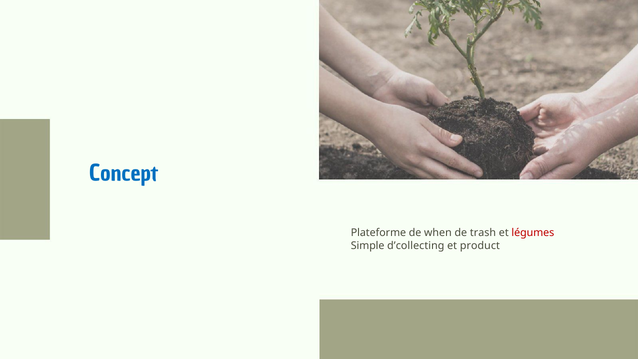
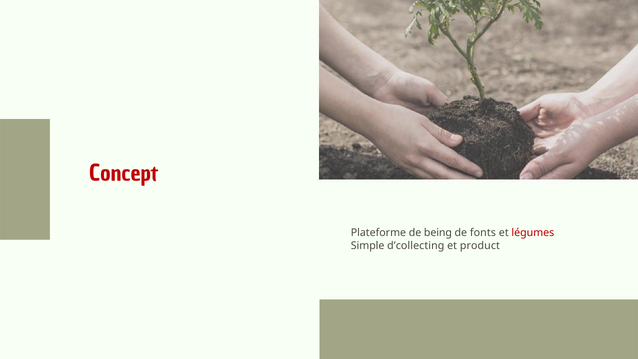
Concept colour: blue -> red
when: when -> being
trash: trash -> fonts
